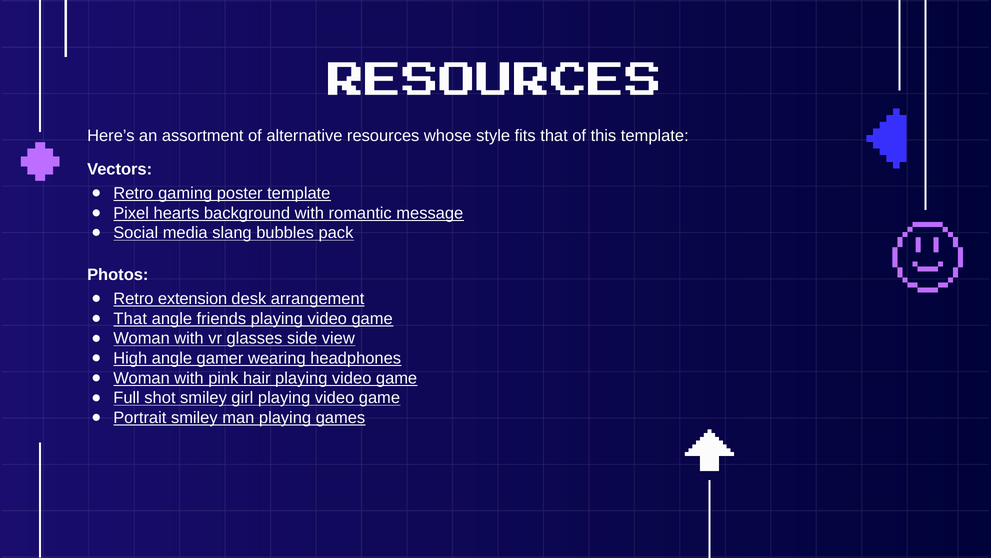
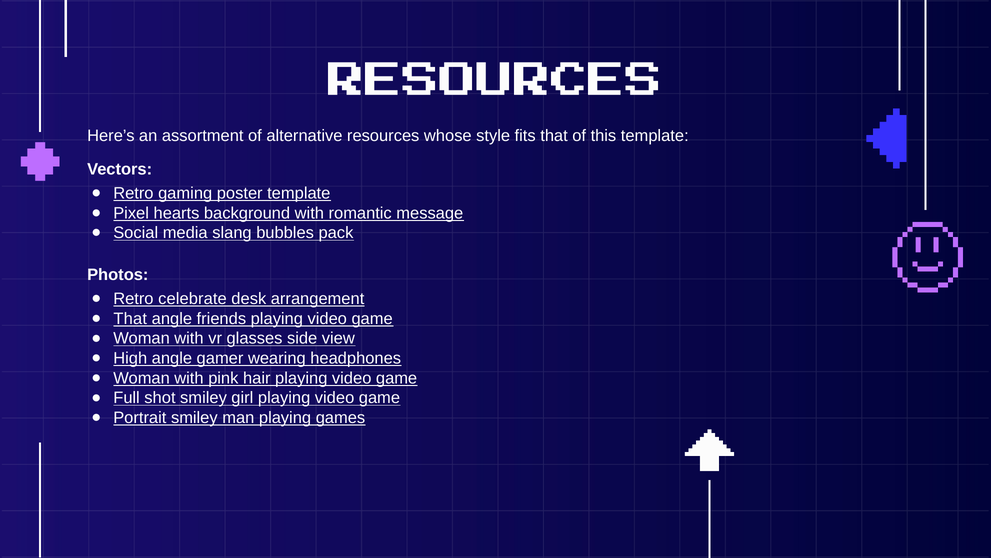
extension: extension -> celebrate
